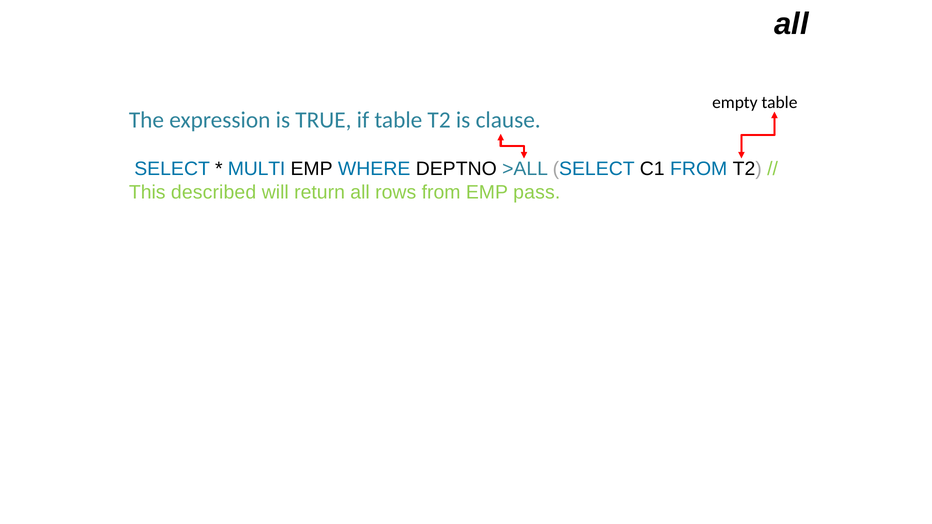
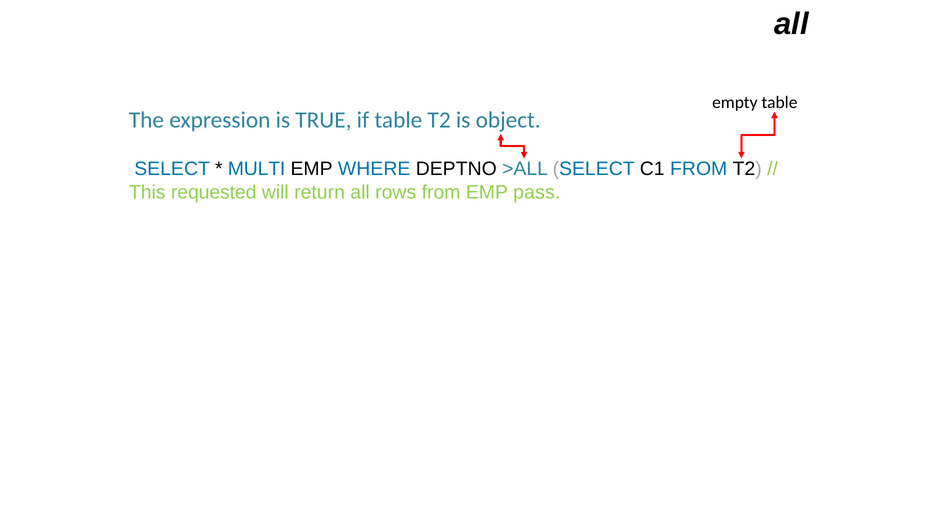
clause: clause -> object
described: described -> requested
